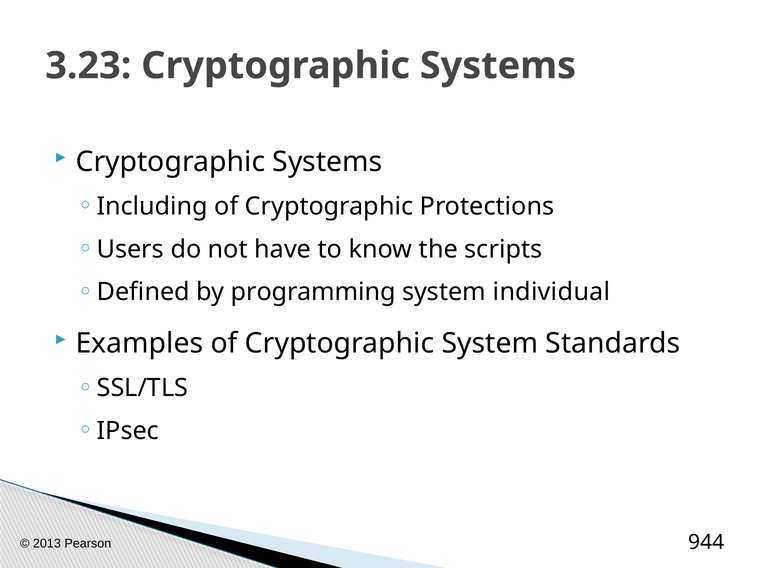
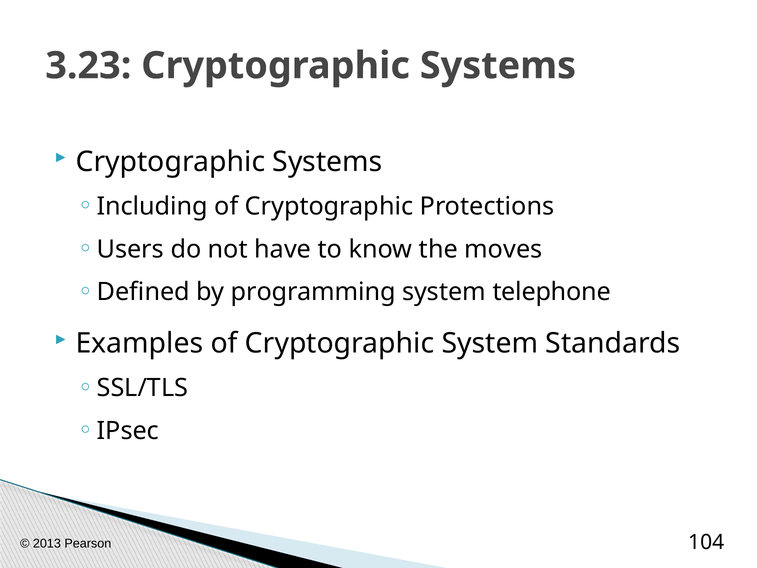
scripts: scripts -> moves
individual: individual -> telephone
944: 944 -> 104
